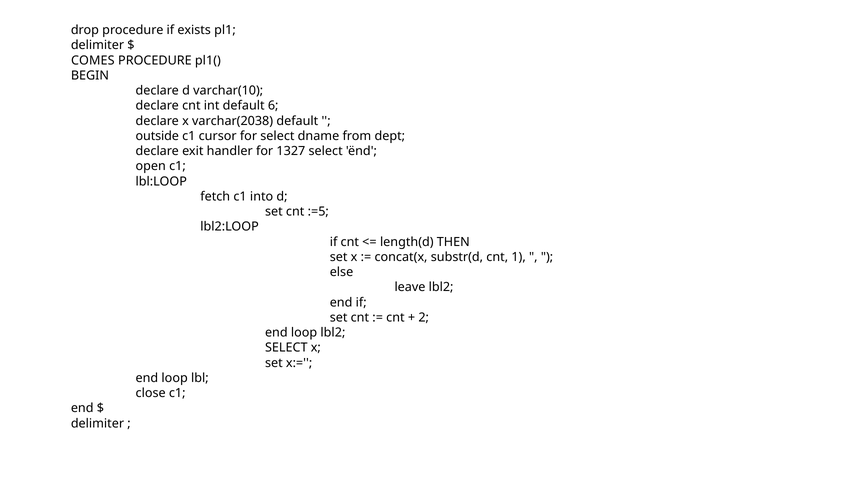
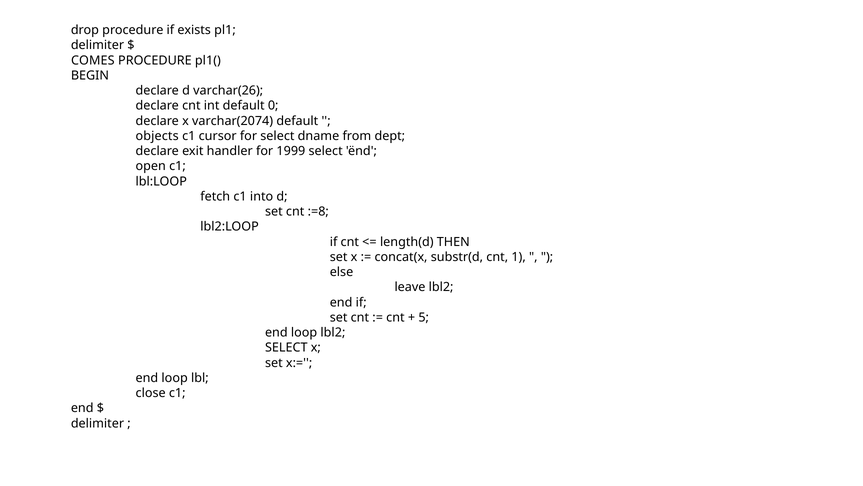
varchar(10: varchar(10 -> varchar(26
6: 6 -> 0
varchar(2038: varchar(2038 -> varchar(2074
outside: outside -> objects
1327: 1327 -> 1999
:=5: :=5 -> :=8
2: 2 -> 5
